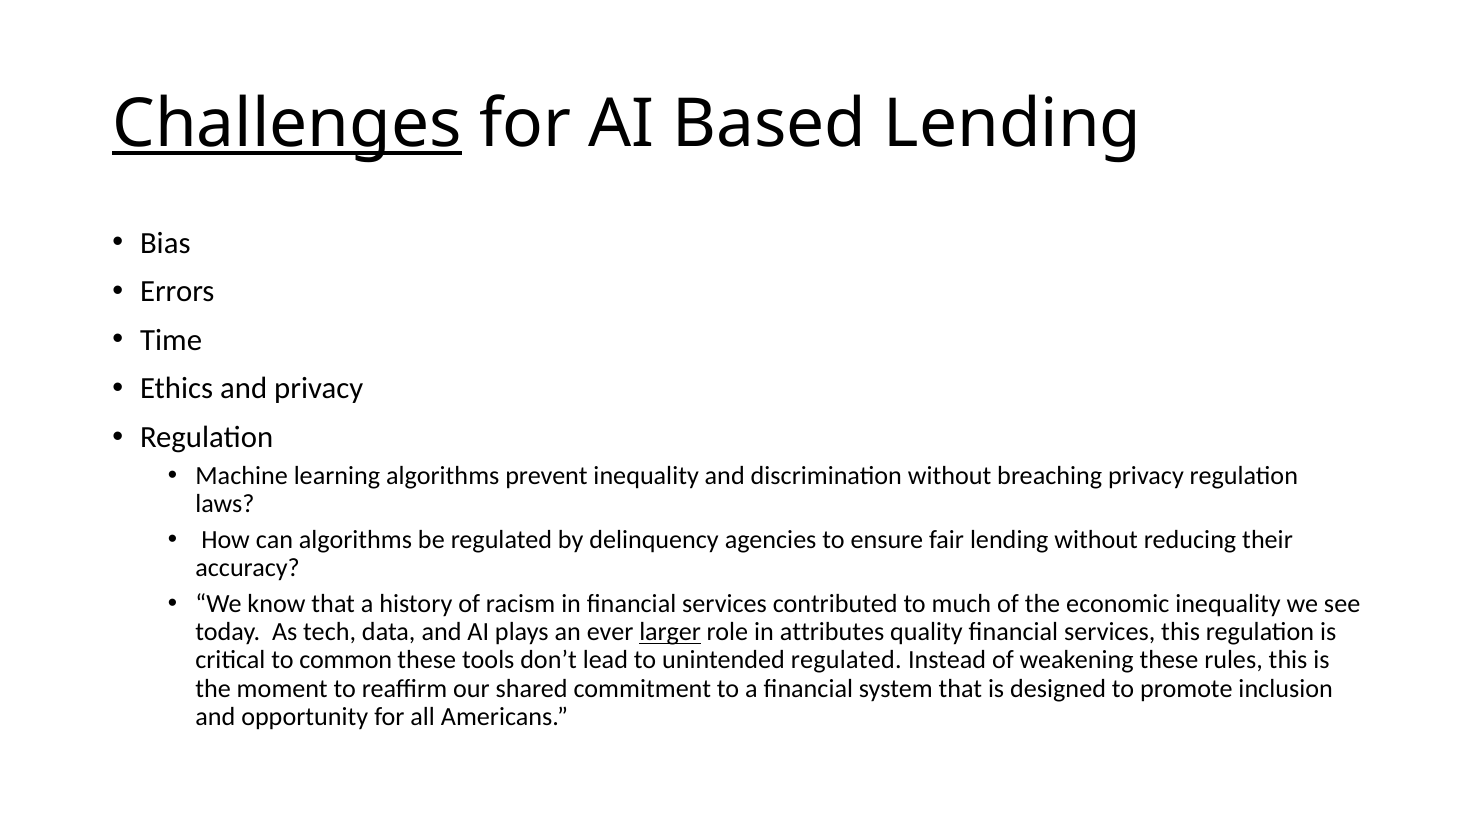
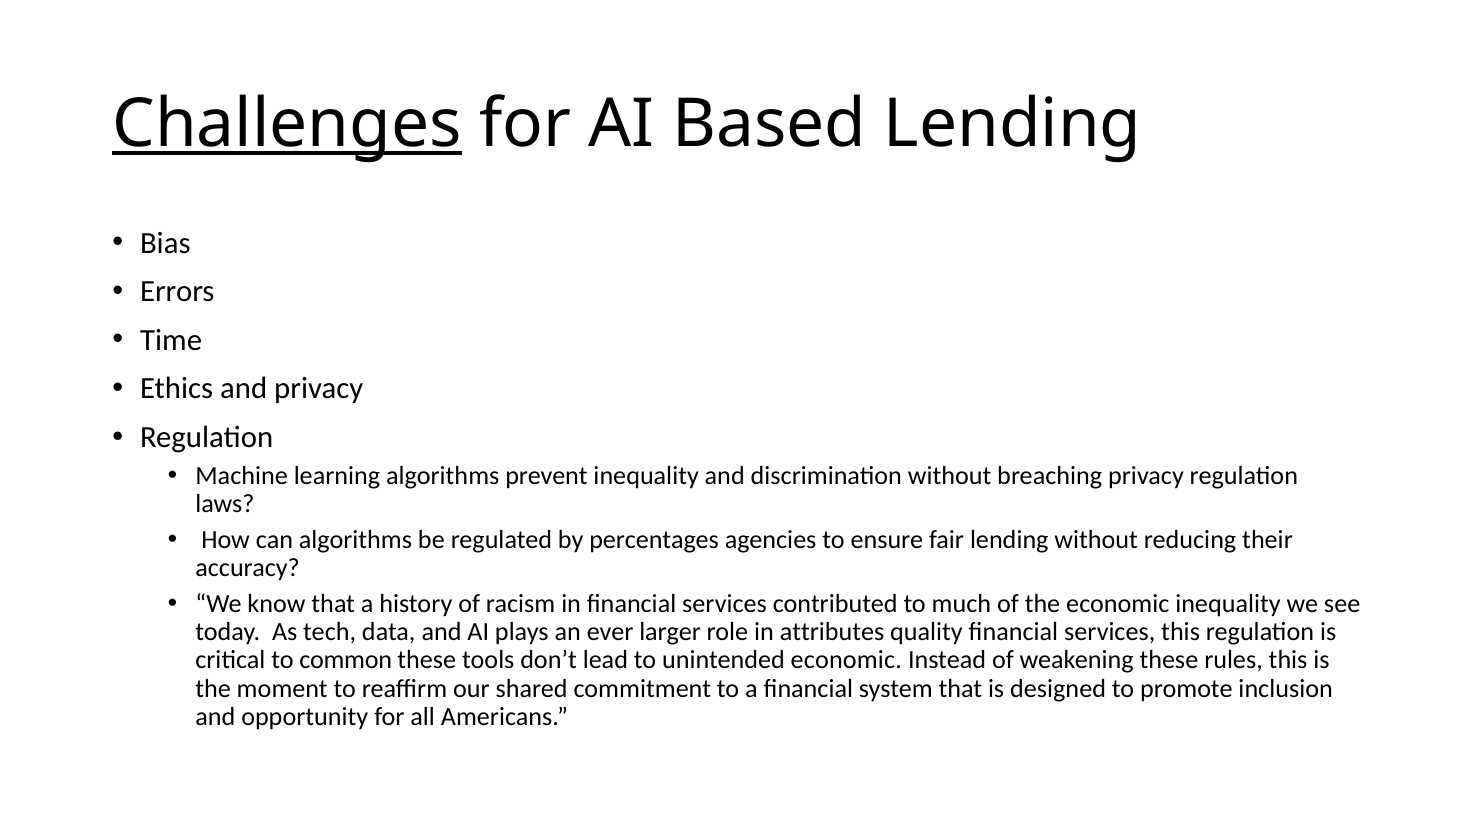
delinquency: delinquency -> percentages
larger underline: present -> none
unintended regulated: regulated -> economic
